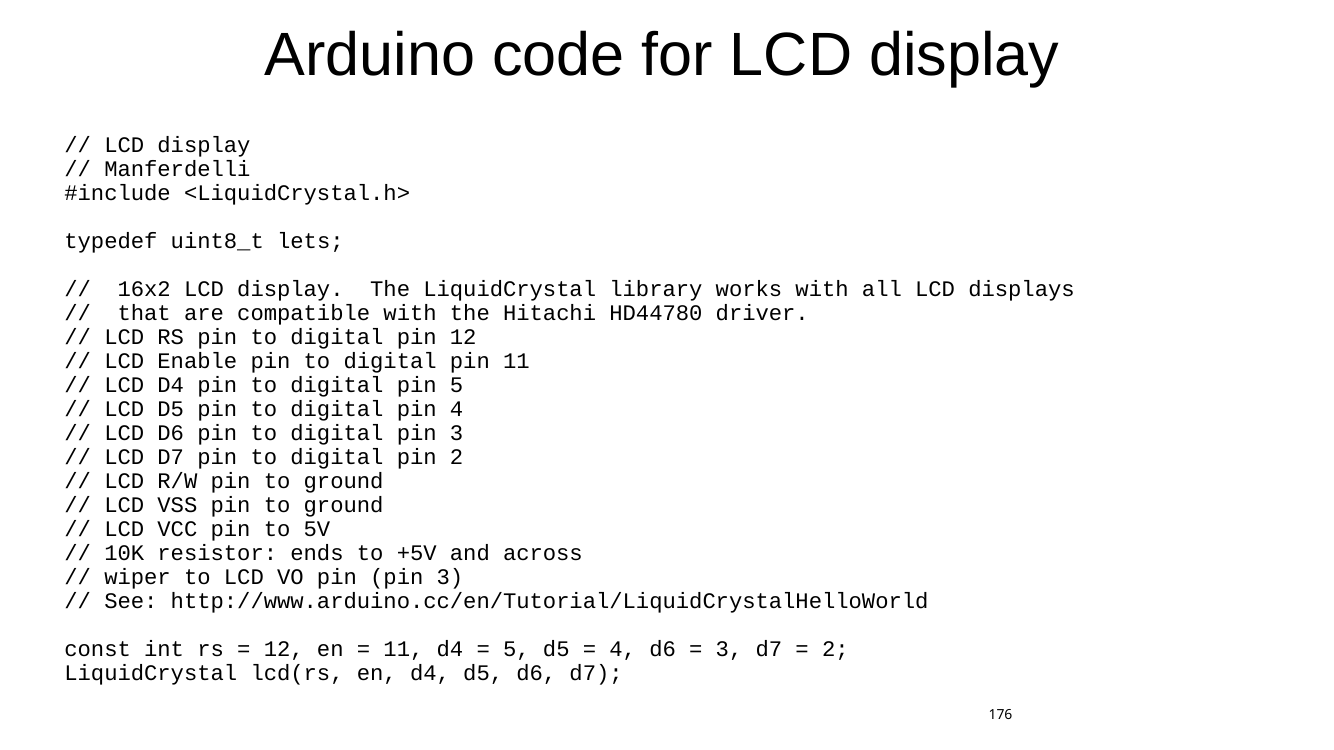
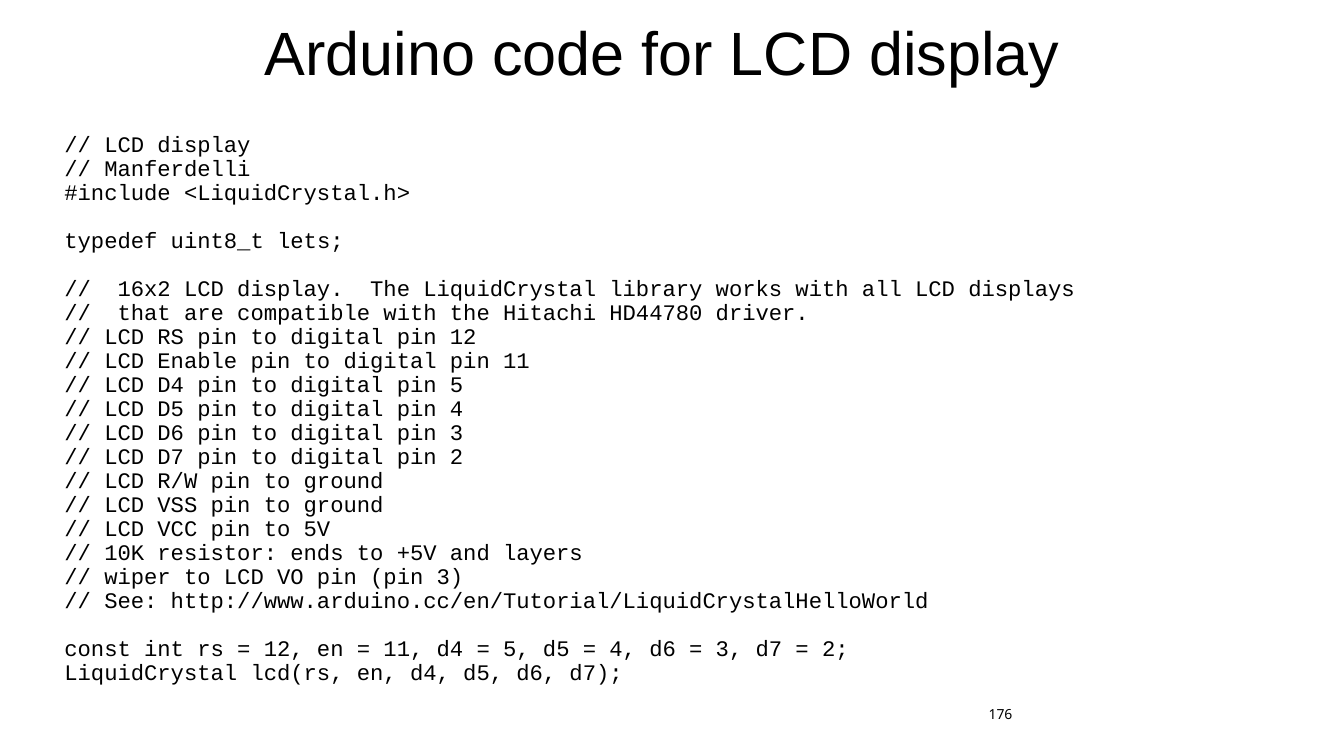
across: across -> layers
